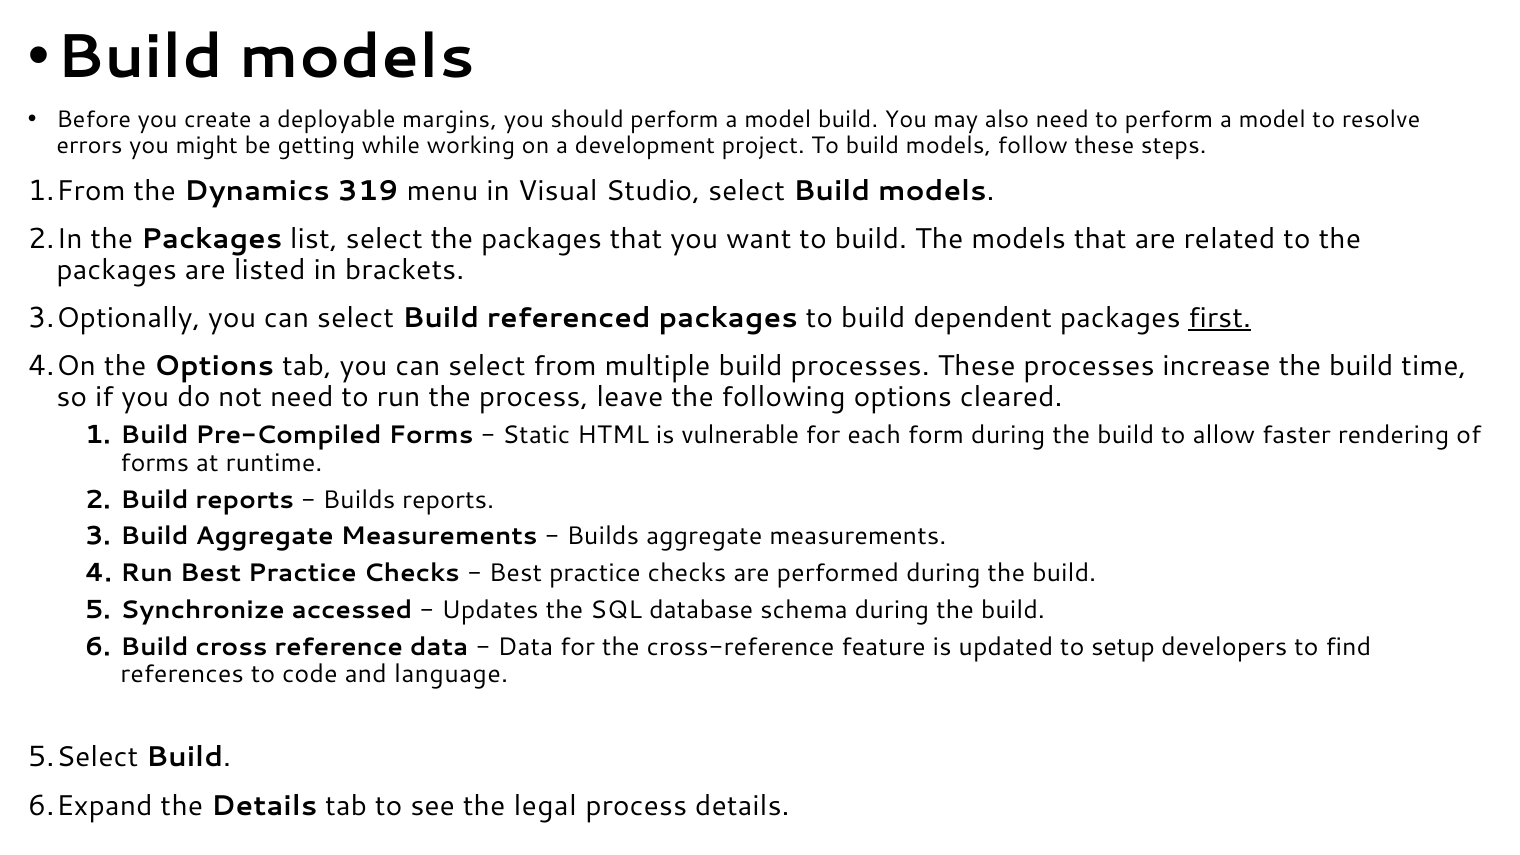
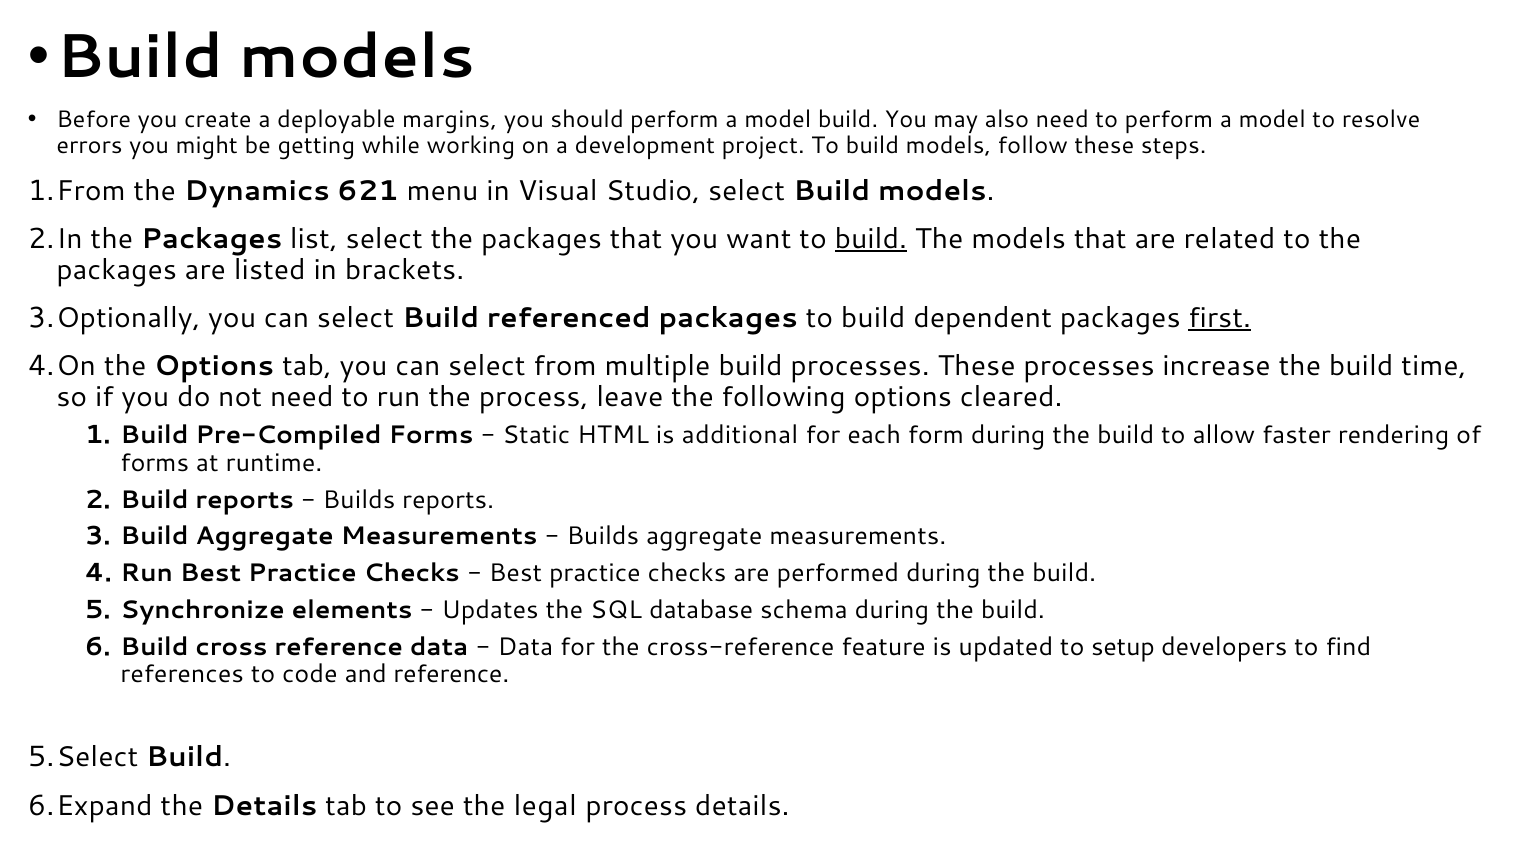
319: 319 -> 621
build at (871, 239) underline: none -> present
vulnerable: vulnerable -> additional
accessed: accessed -> elements
and language: language -> reference
